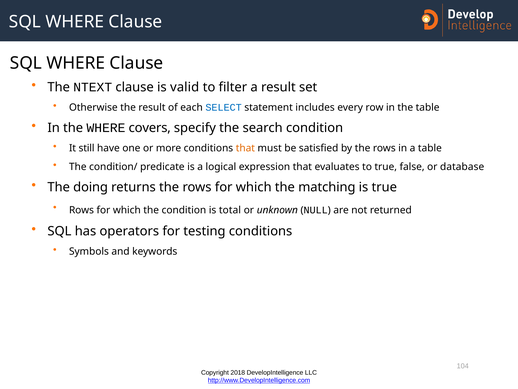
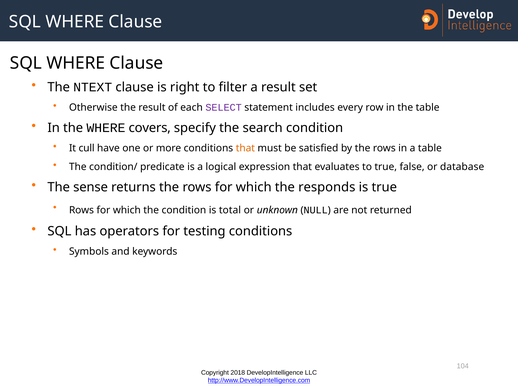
valid: valid -> right
SELECT colour: blue -> purple
still: still -> cull
doing: doing -> sense
matching: matching -> responds
